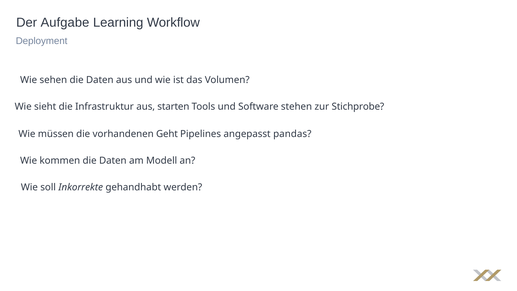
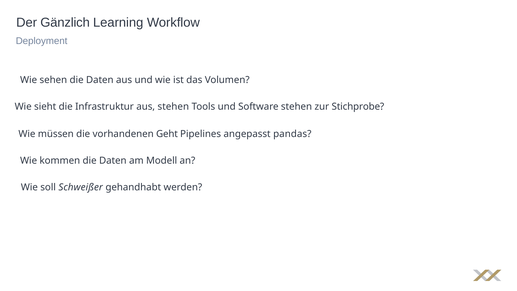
Aufgabe: Aufgabe -> Gänzlich
aus starten: starten -> stehen
Inkorrekte: Inkorrekte -> Schweißer
